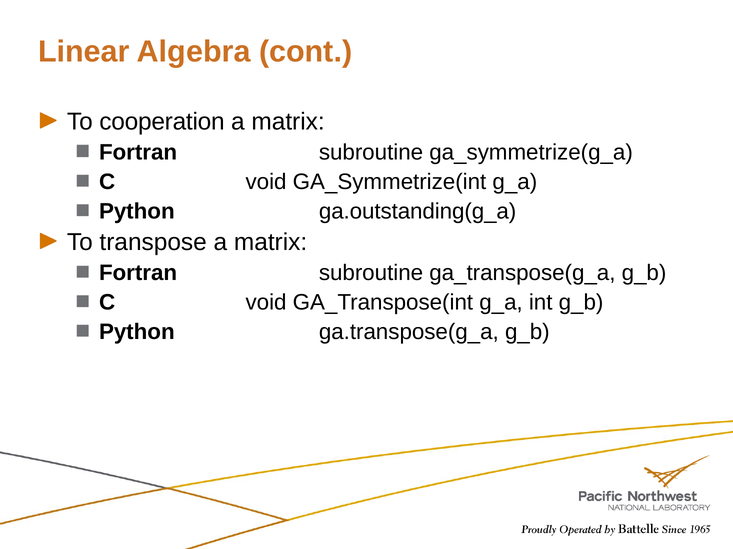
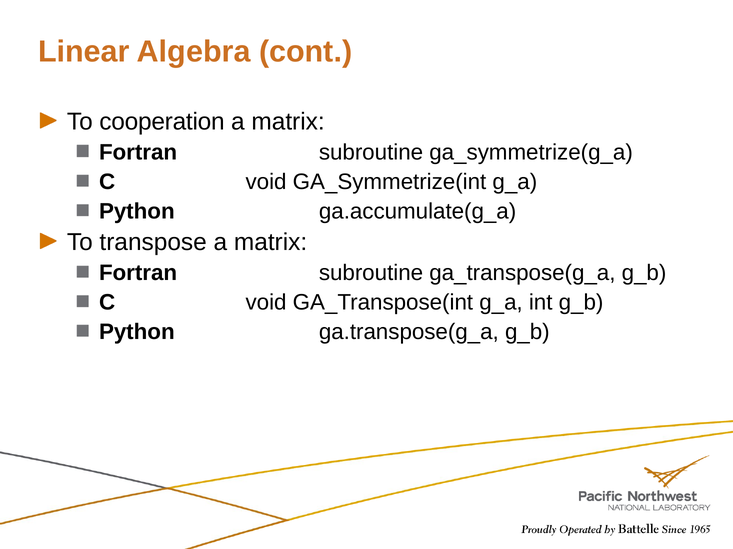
ga.outstanding(g_a: ga.outstanding(g_a -> ga.accumulate(g_a
